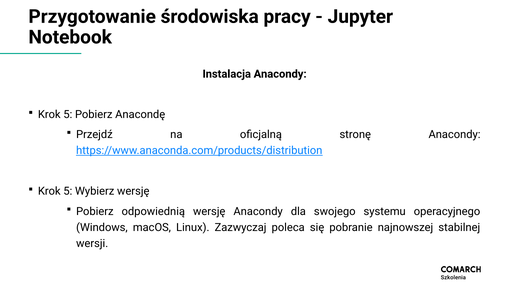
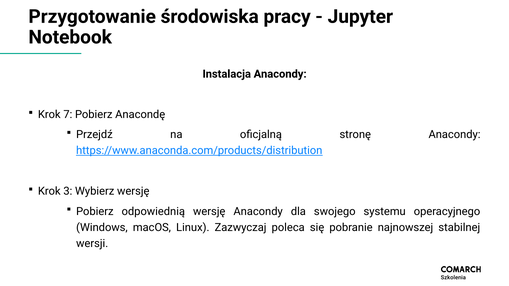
5 at (68, 115): 5 -> 7
5 at (68, 191): 5 -> 3
